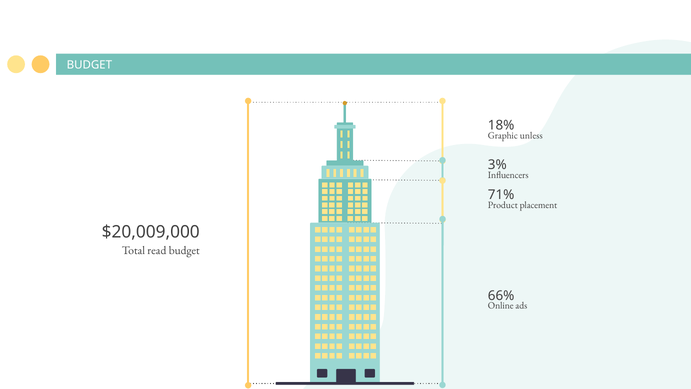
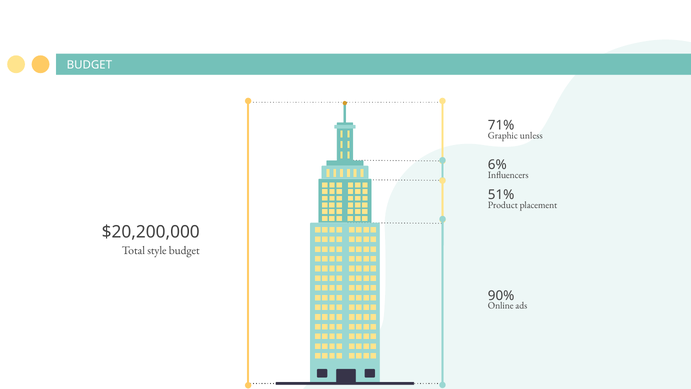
18%: 18% -> 71%
3%: 3% -> 6%
71%: 71% -> 51%
$20,009,000: $20,009,000 -> $20,200,000
read: read -> style
66%: 66% -> 90%
